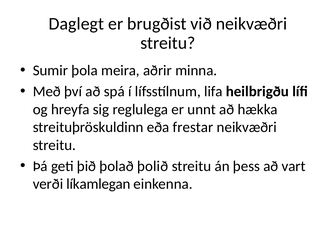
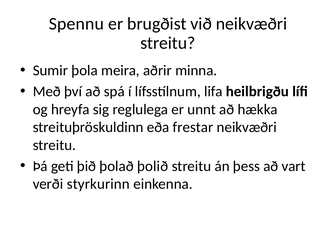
Daglegt: Daglegt -> Spennu
líkamlegan: líkamlegan -> styrkurinn
